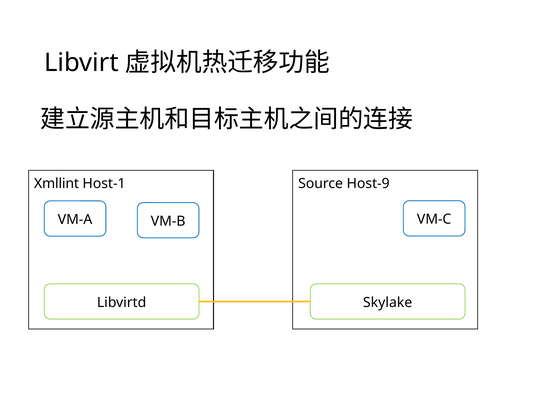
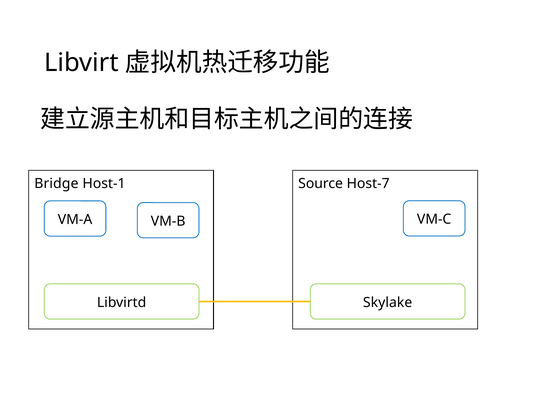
Xmllint: Xmllint -> Bridge
Host-9: Host-9 -> Host-7
